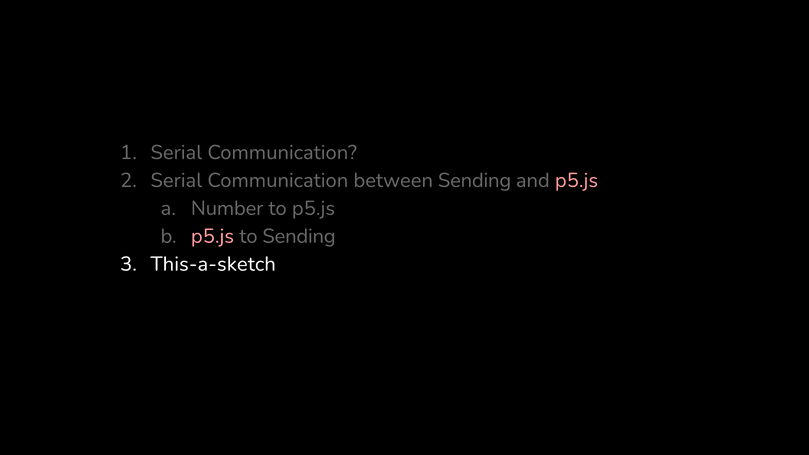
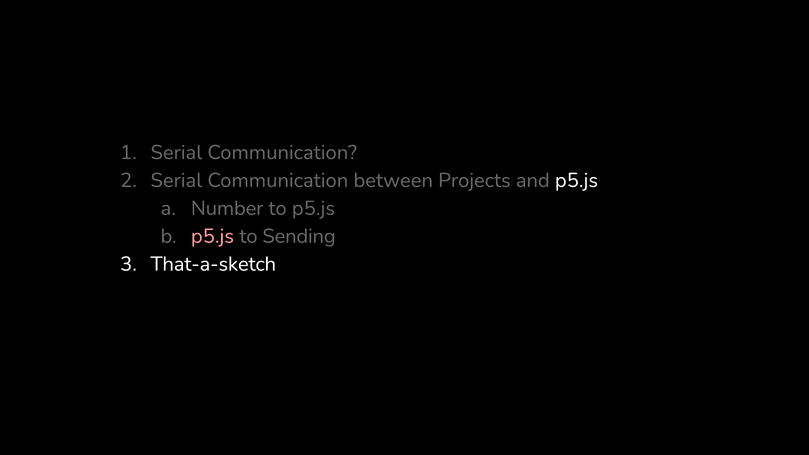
between Sending: Sending -> Projects
p5.js at (576, 180) colour: pink -> white
This-a-sketch: This-a-sketch -> That-a-sketch
